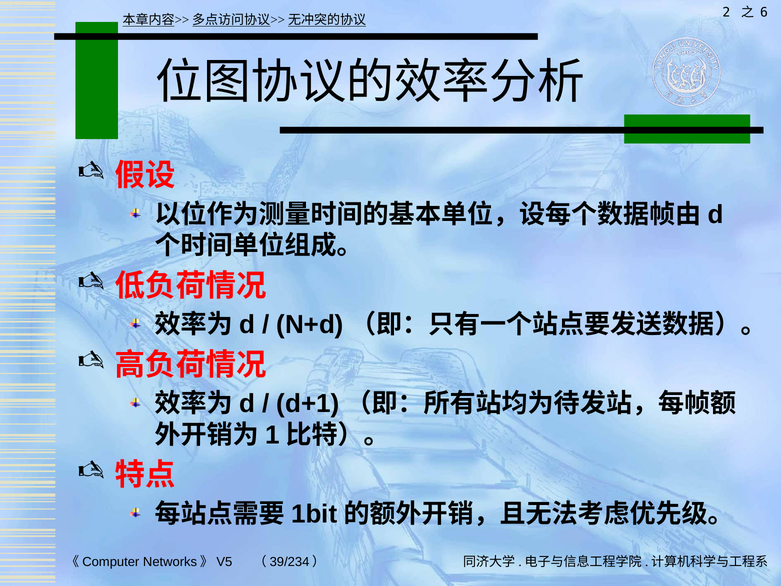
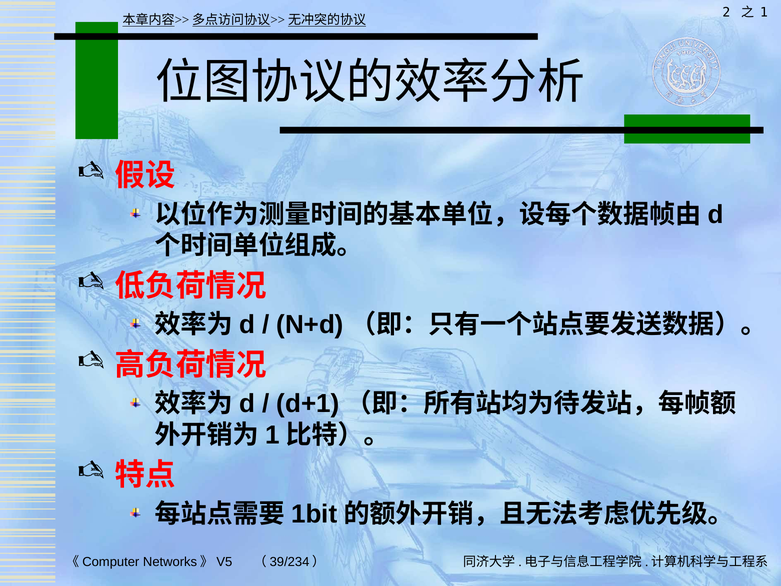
6: 6 -> 1
